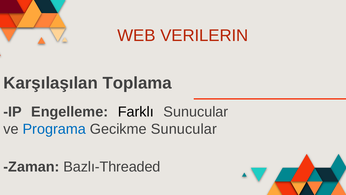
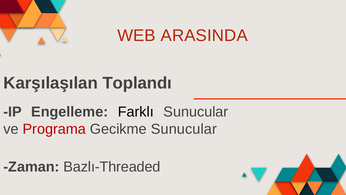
VERILERIN: VERILERIN -> ARASINDA
Toplama: Toplama -> Toplandı
Programa colour: blue -> red
